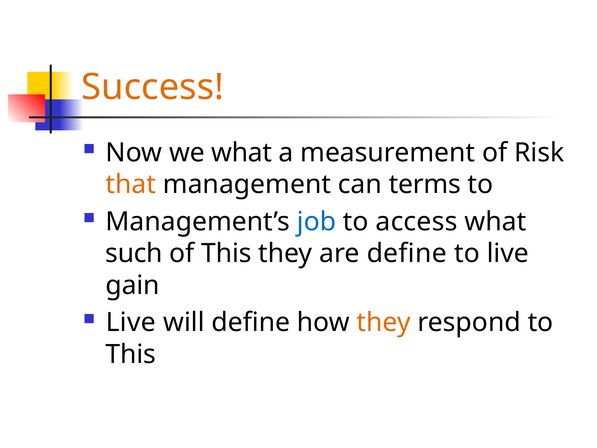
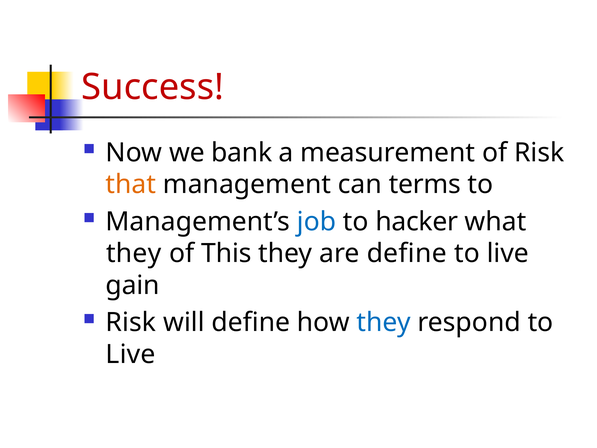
Success colour: orange -> red
we what: what -> bank
access: access -> hacker
such at (134, 253): such -> they
Live at (131, 322): Live -> Risk
they at (384, 322) colour: orange -> blue
This at (131, 354): This -> Live
